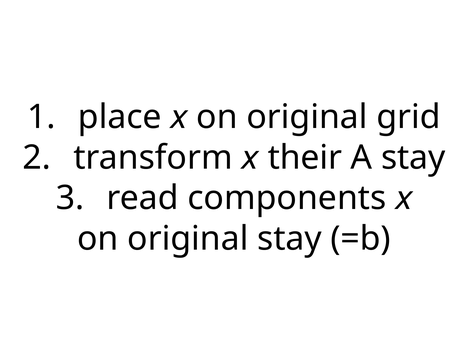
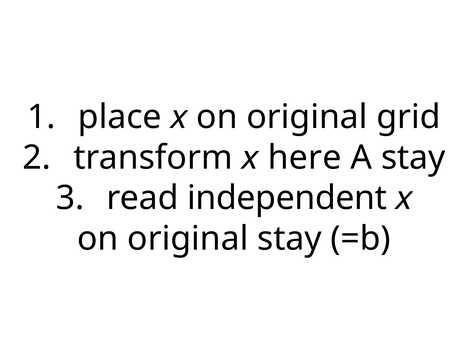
their: their -> here
components: components -> independent
